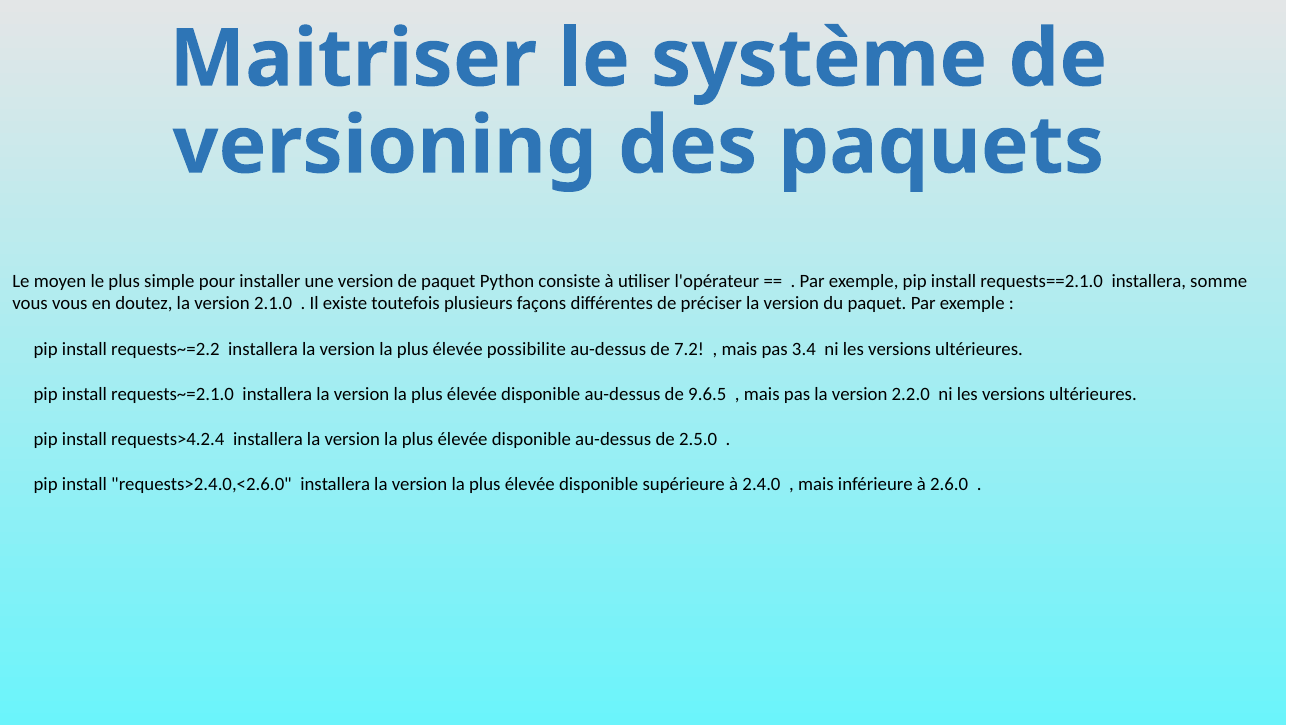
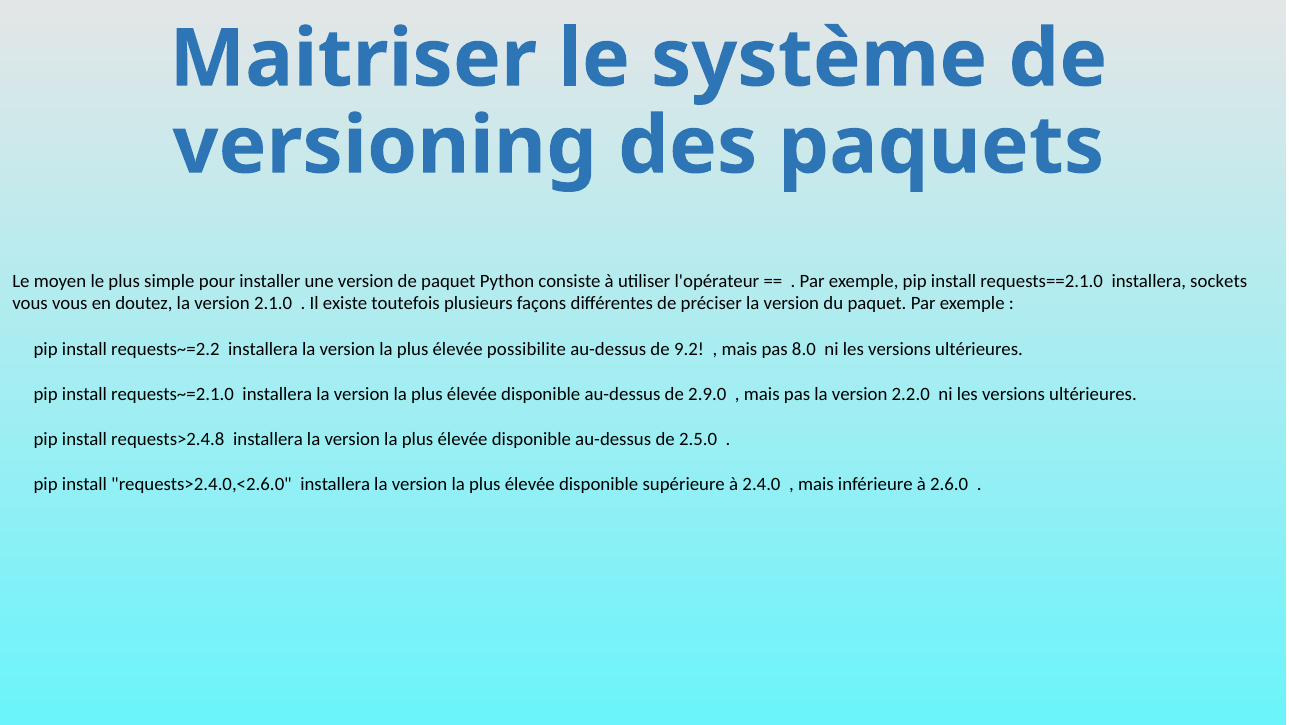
somme: somme -> sockets
7.2: 7.2 -> 9.2
3.4: 3.4 -> 8.0
9.6.5: 9.6.5 -> 2.9.0
requests>4.2.4: requests>4.2.4 -> requests>2.4.8
